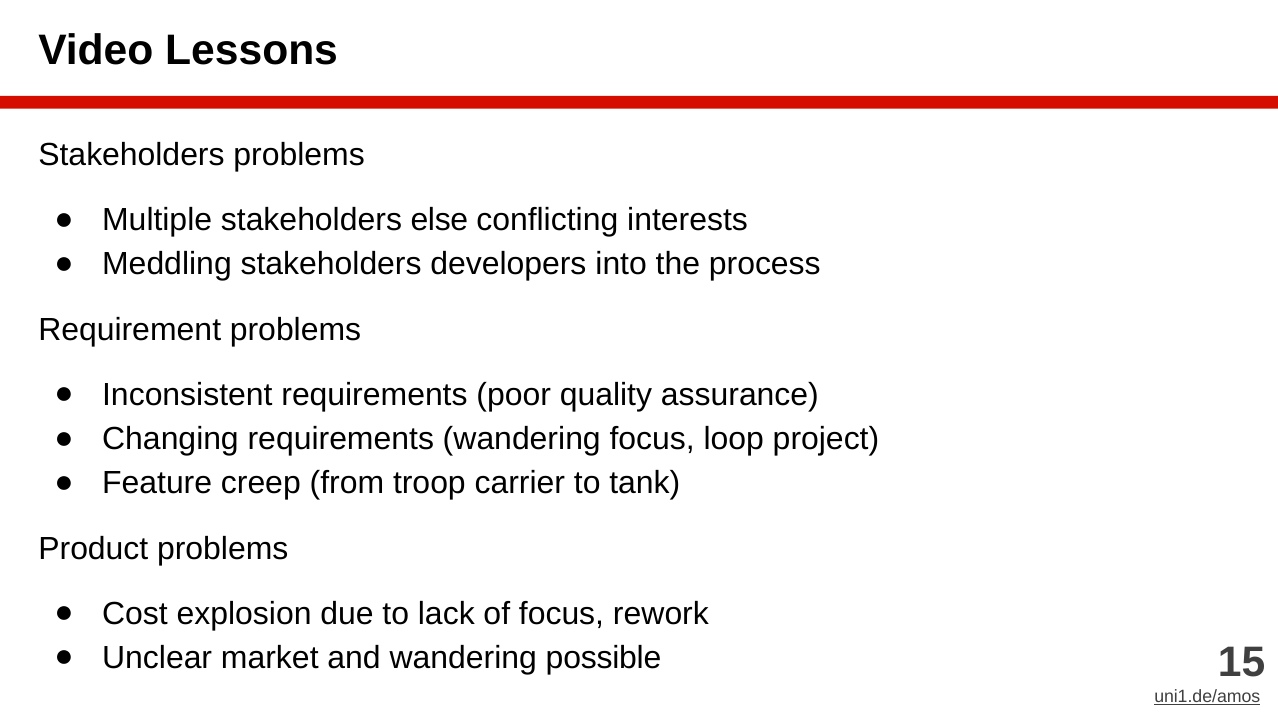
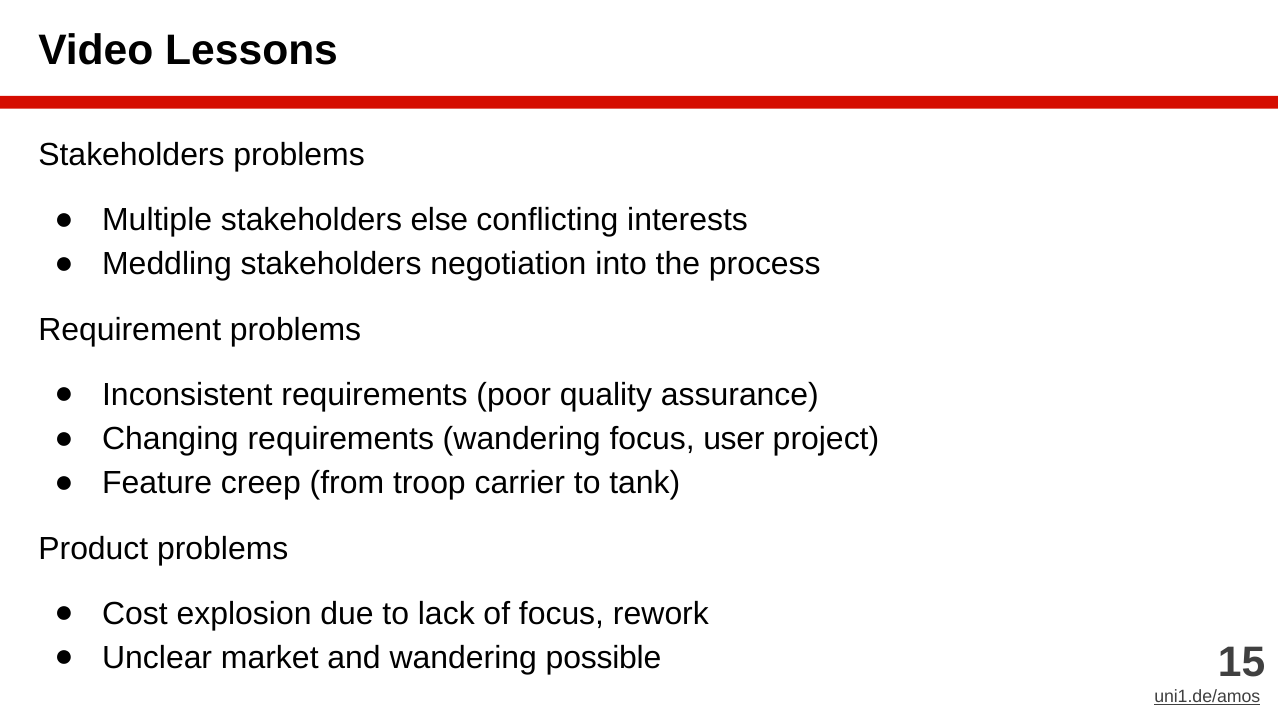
developers: developers -> negotiation
loop: loop -> user
